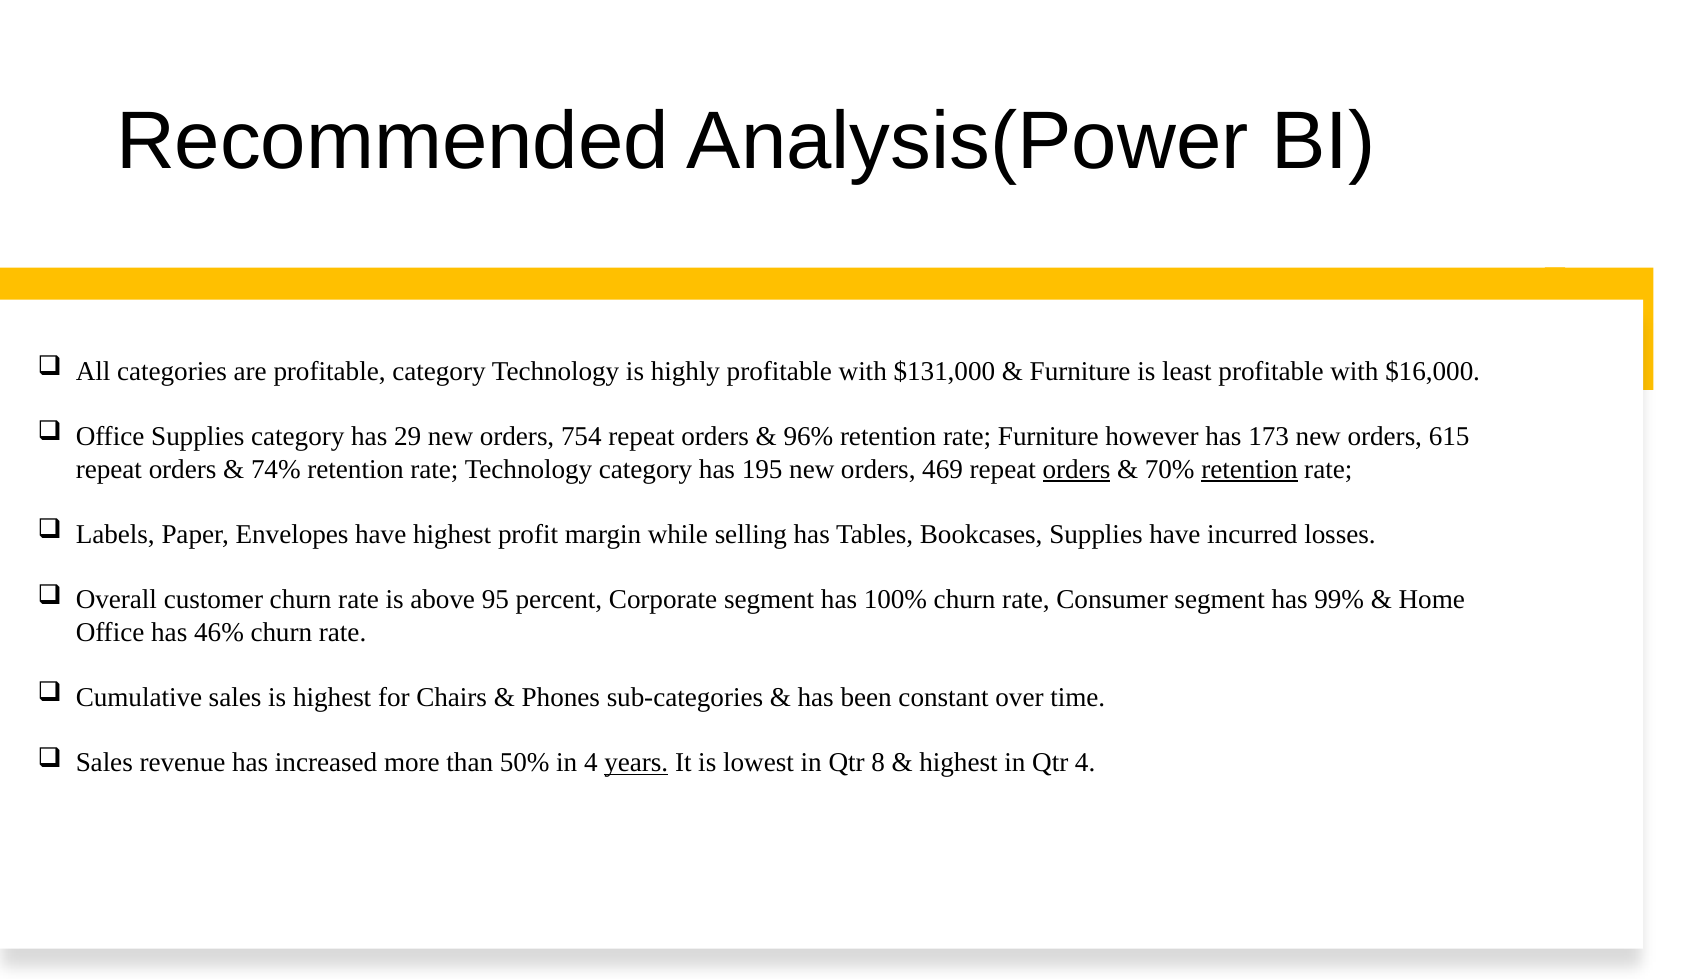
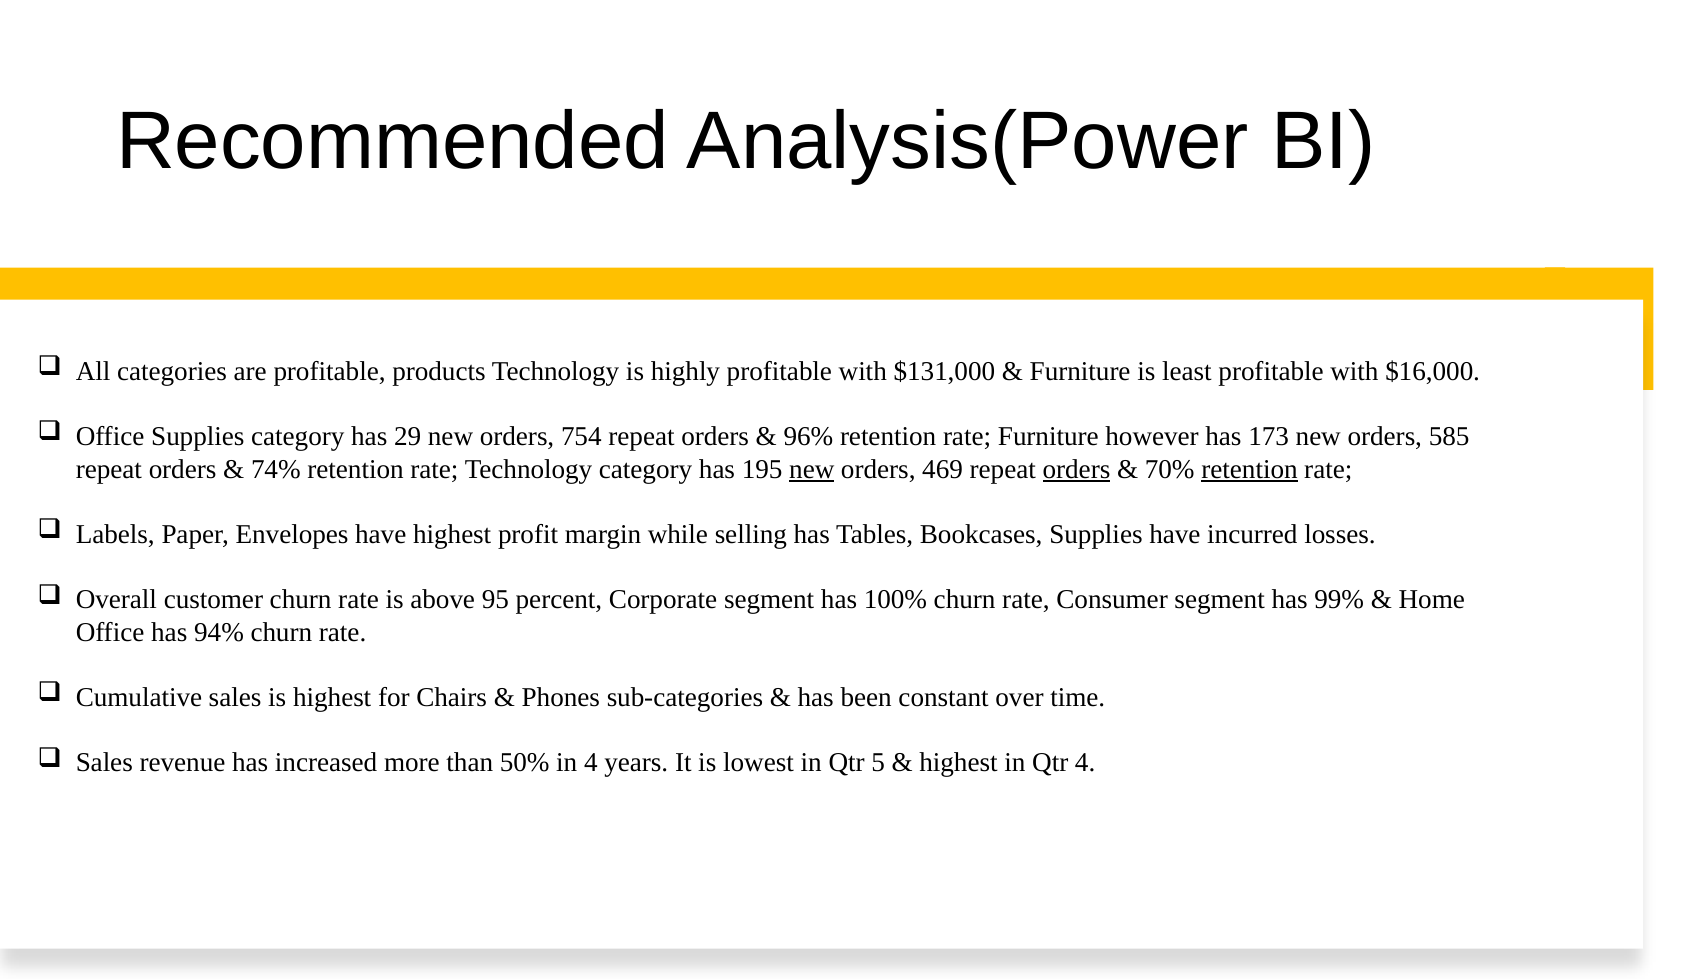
profitable category: category -> products
615: 615 -> 585
new at (812, 469) underline: none -> present
46%: 46% -> 94%
years underline: present -> none
8: 8 -> 5
